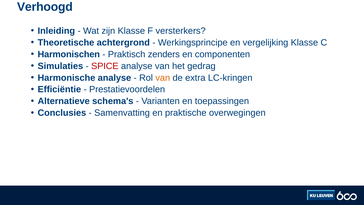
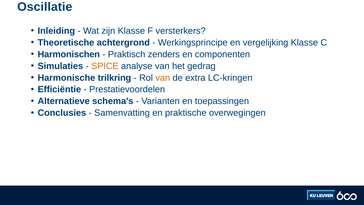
Verhoogd: Verhoogd -> Oscillatie
SPICE colour: red -> orange
Harmonische analyse: analyse -> trilkring
